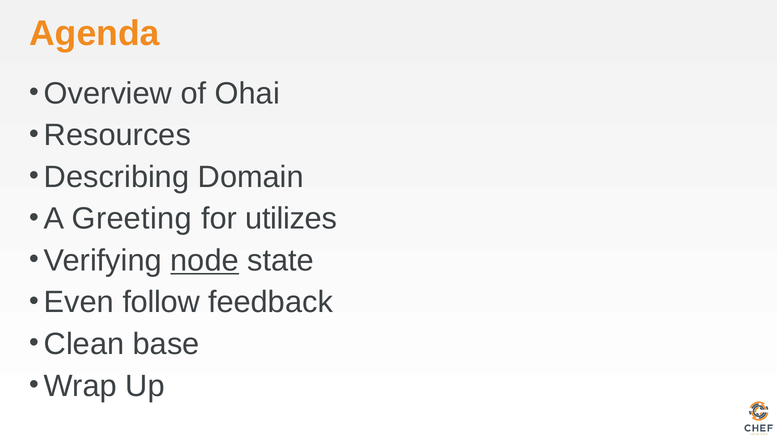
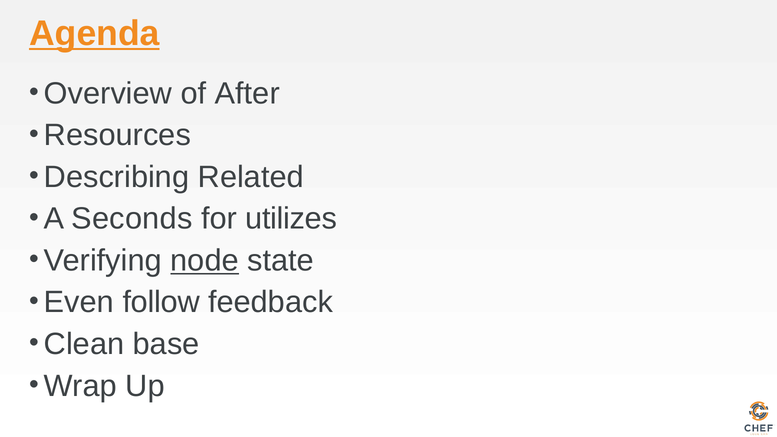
Agenda underline: none -> present
Ohai: Ohai -> After
Domain: Domain -> Related
Greeting: Greeting -> Seconds
